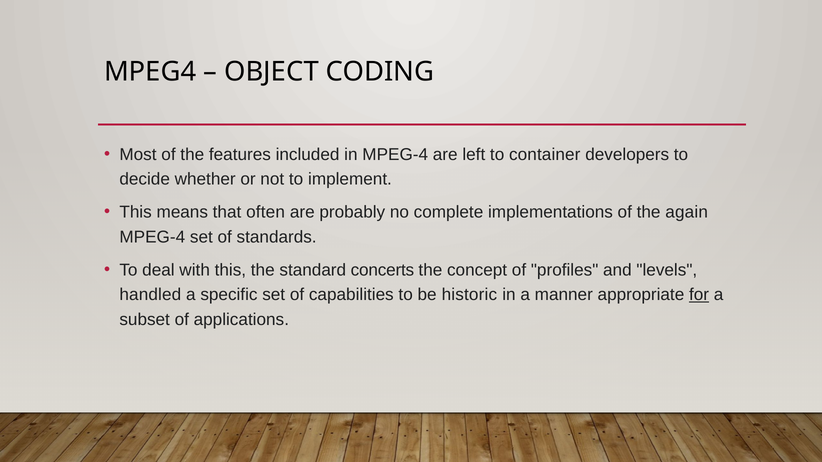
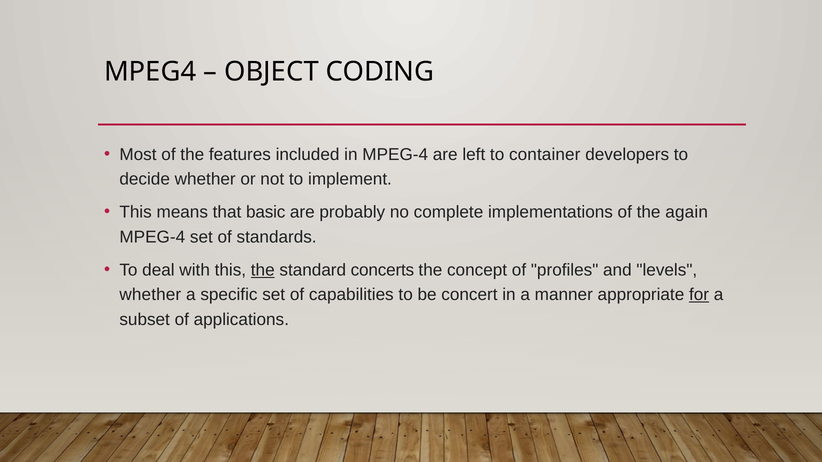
often: often -> basic
the at (263, 270) underline: none -> present
handled at (150, 295): handled -> whether
historic: historic -> concert
